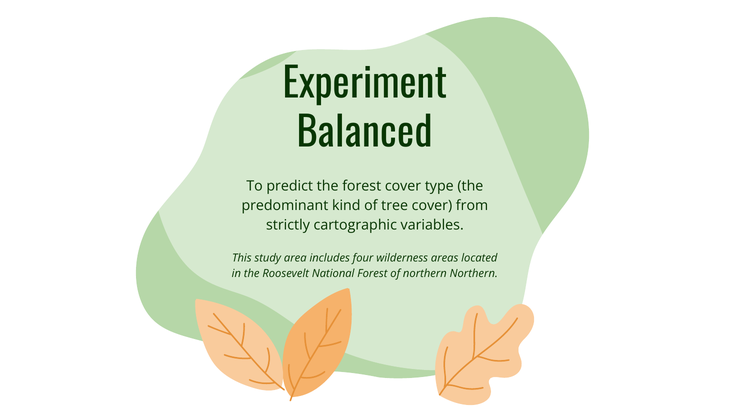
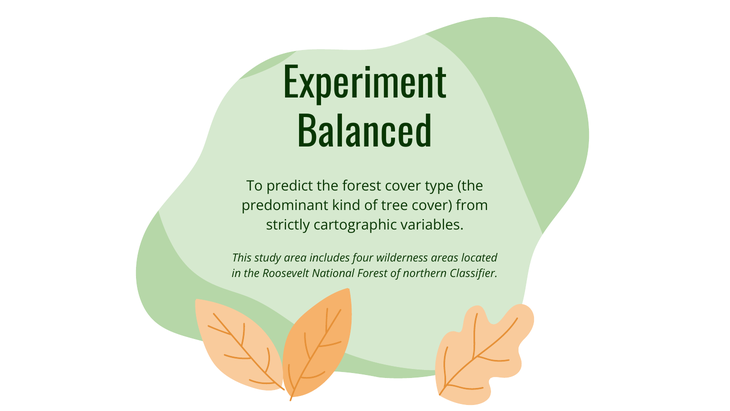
northern Northern: Northern -> Classifier
